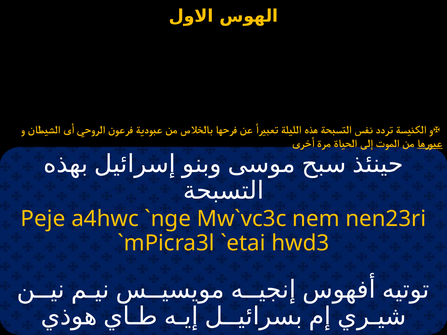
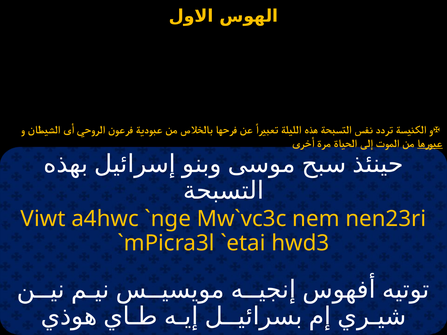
Peje: Peje -> Viwt
